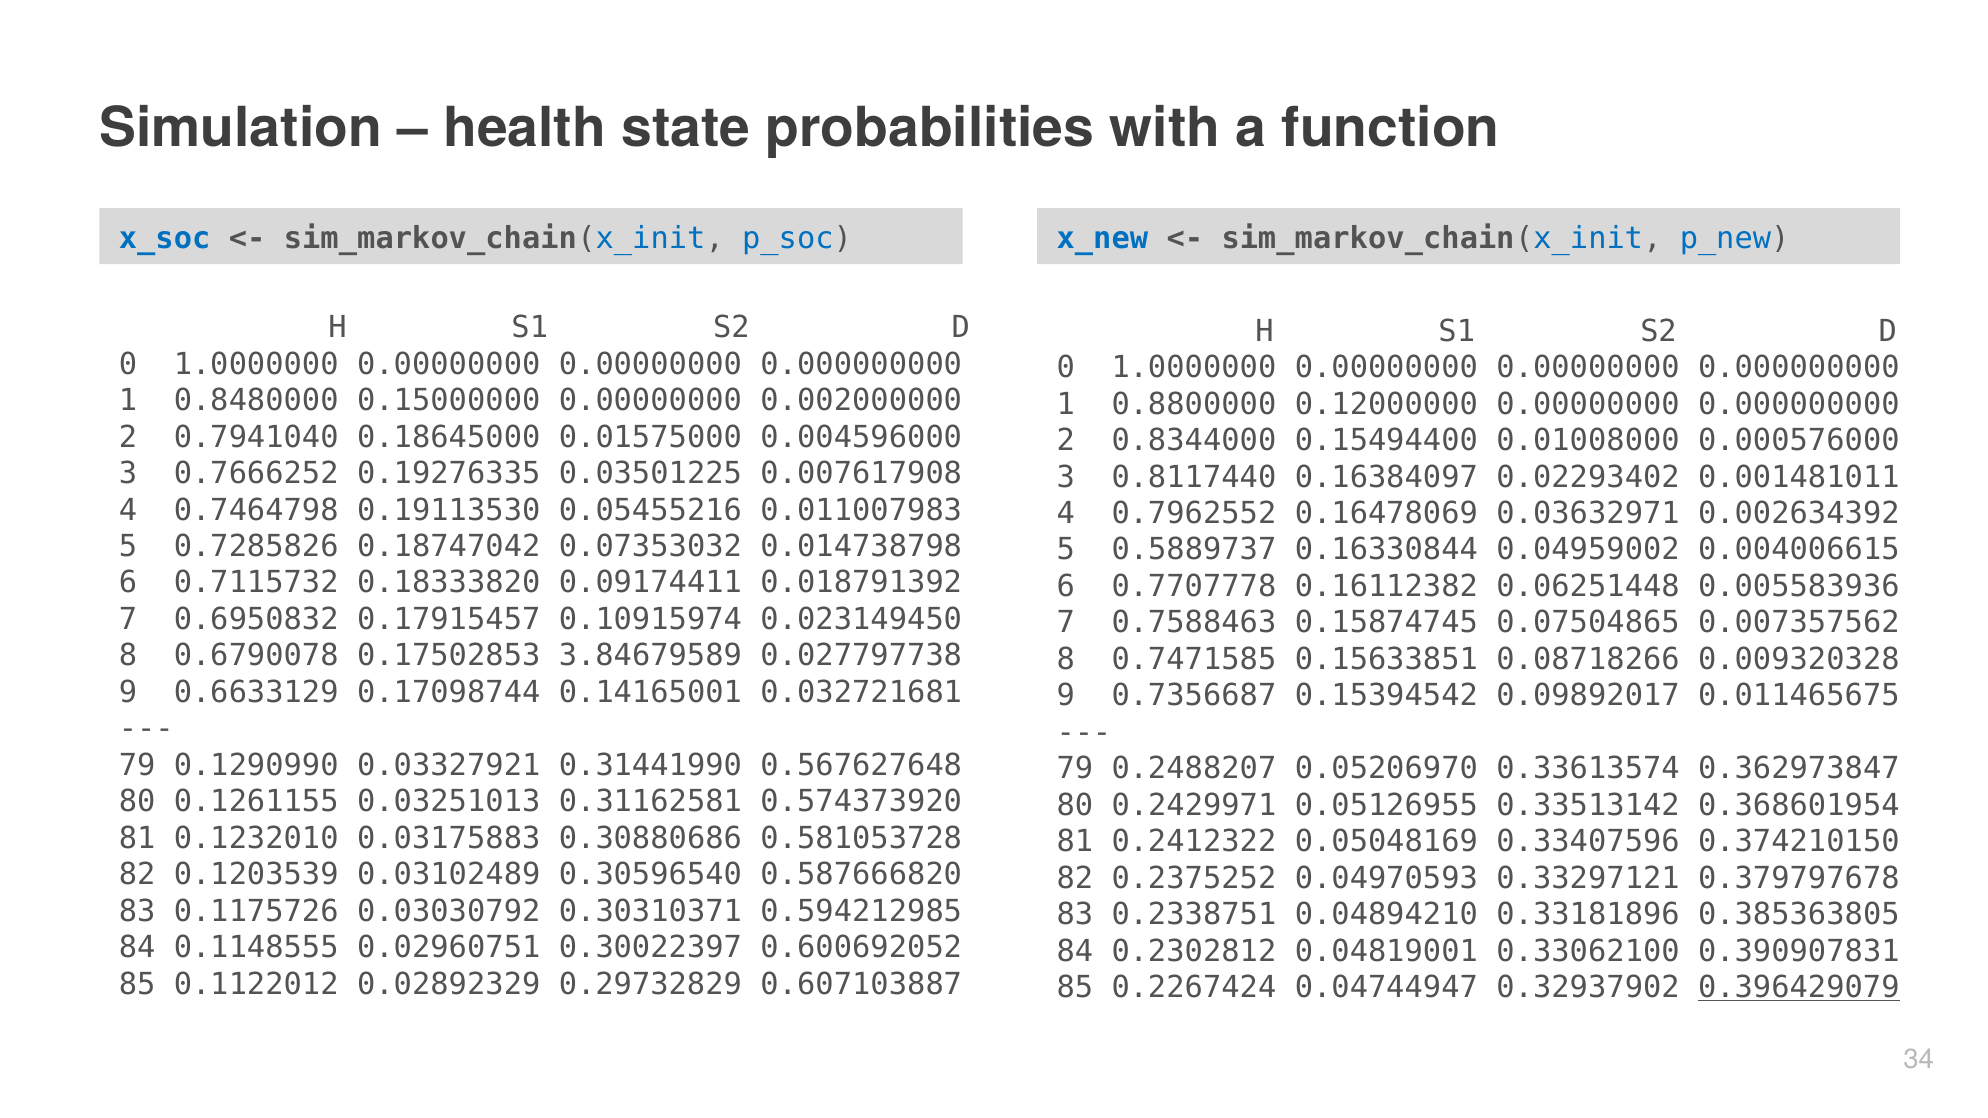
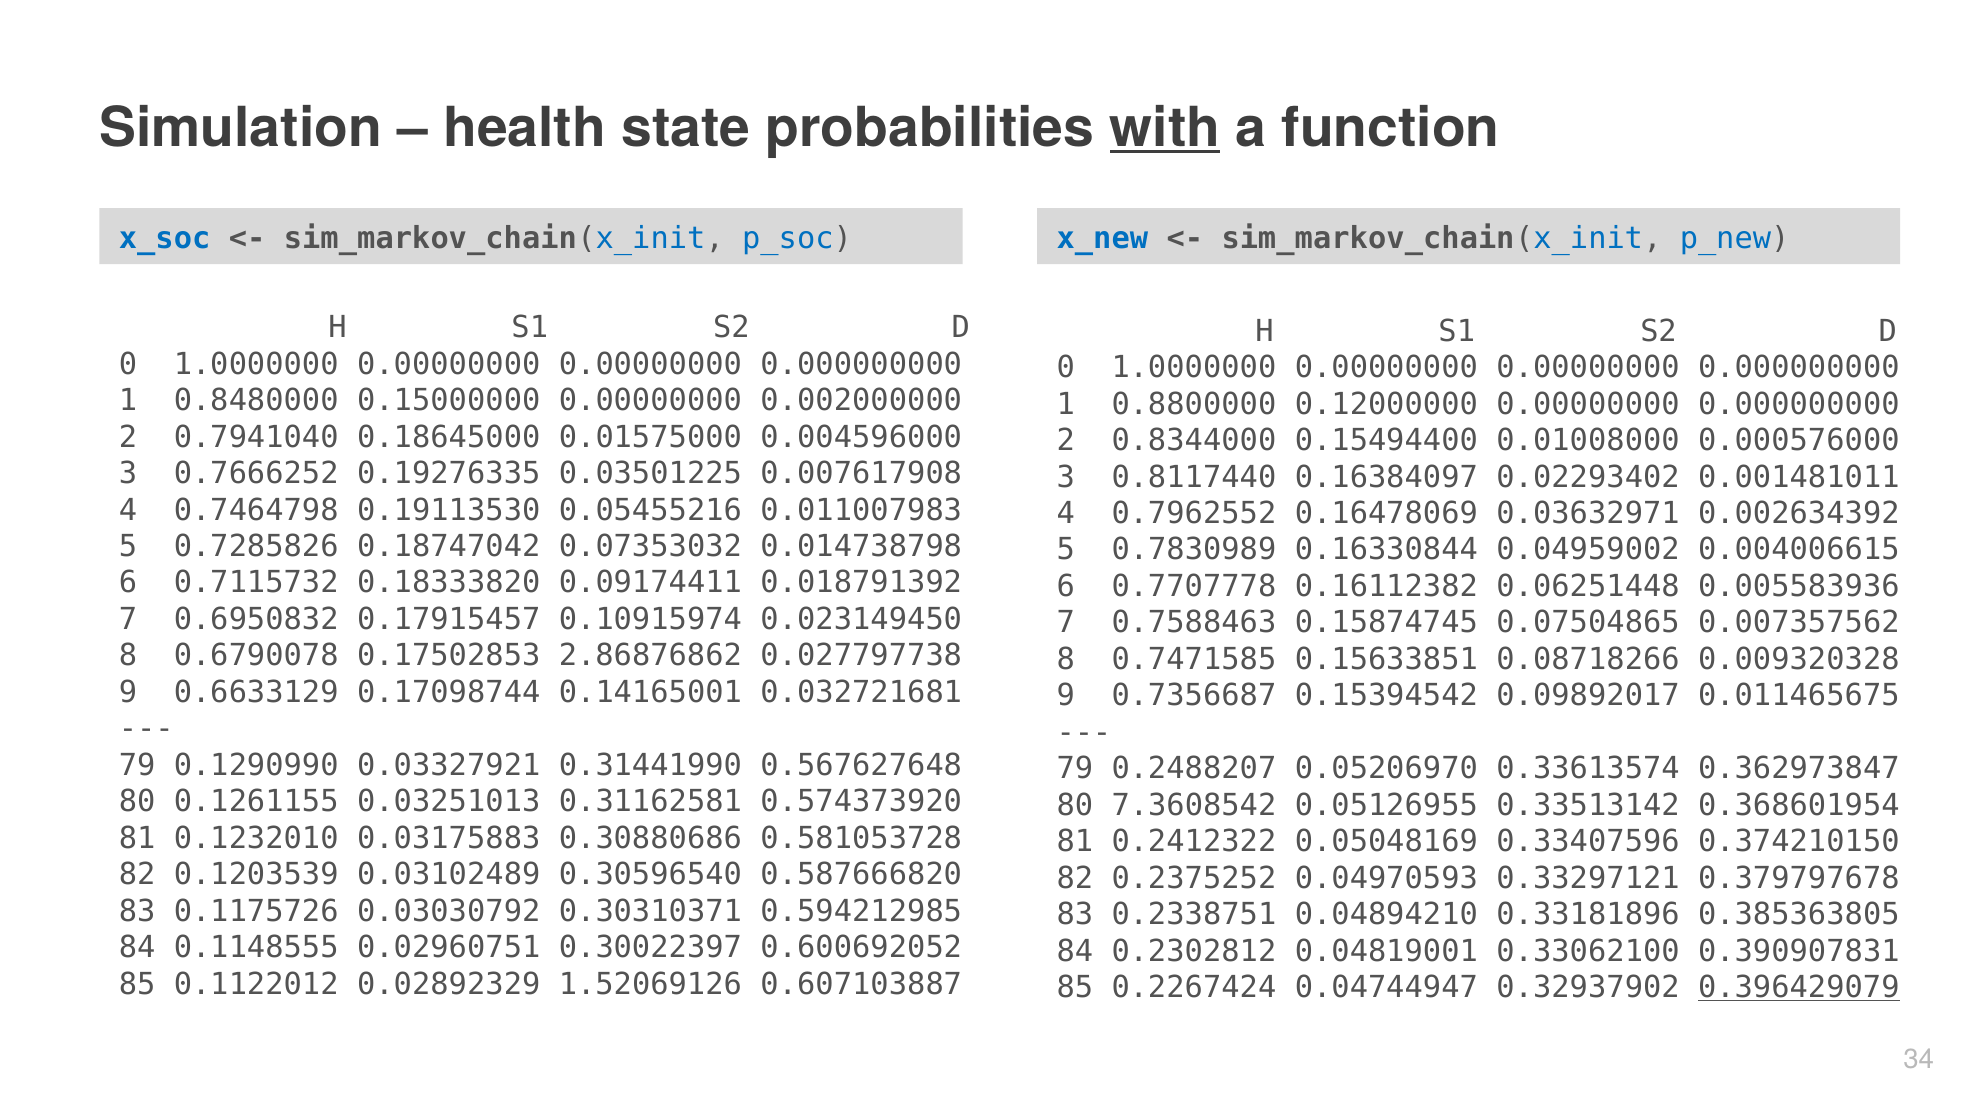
with underline: none -> present
0.5889737: 0.5889737 -> 0.7830989
3.84679589: 3.84679589 -> 2.86876862
0.2429971: 0.2429971 -> 7.3608542
0.29732829: 0.29732829 -> 1.52069126
